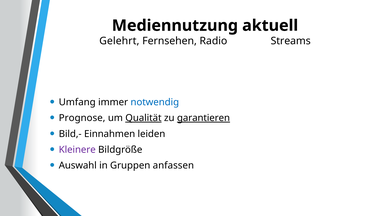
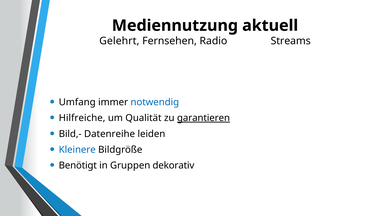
Prognose: Prognose -> Hilfreiche
Qualität underline: present -> none
Einnahmen: Einnahmen -> Datenreihe
Kleinere colour: purple -> blue
Auswahl: Auswahl -> Benötigt
anfassen: anfassen -> dekorativ
